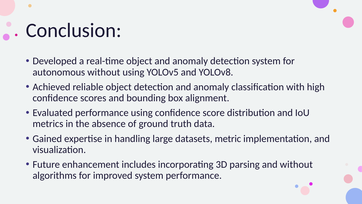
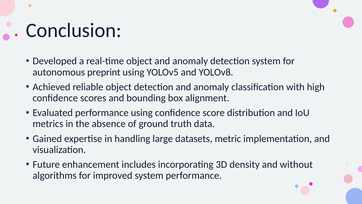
autonomous without: without -> preprint
parsing: parsing -> density
